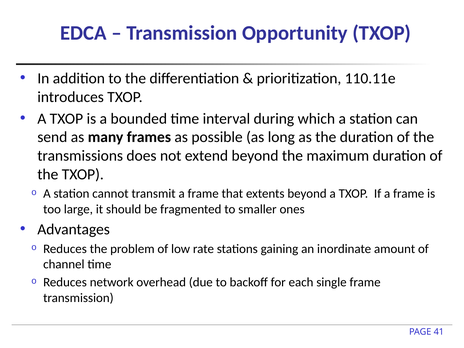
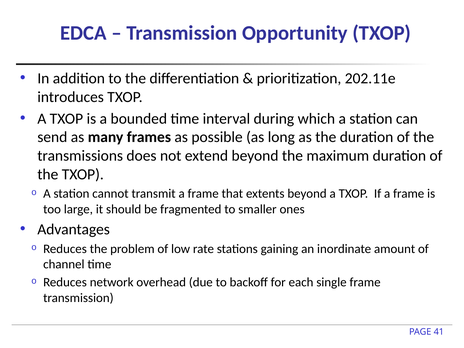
110.11e: 110.11e -> 202.11e
